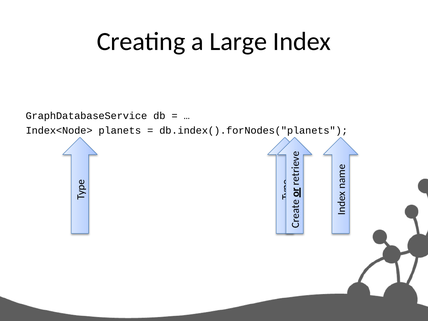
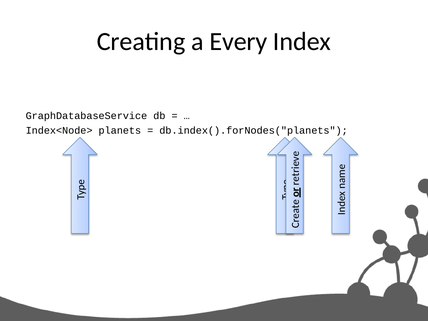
Large: Large -> Every
